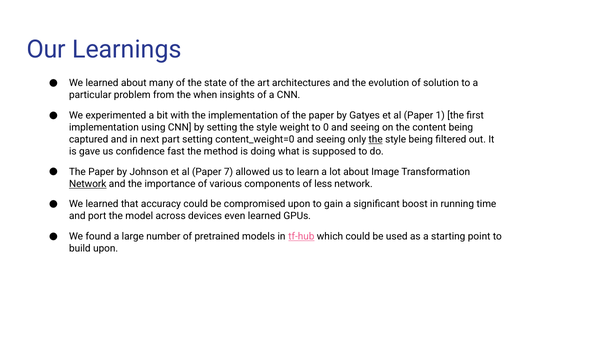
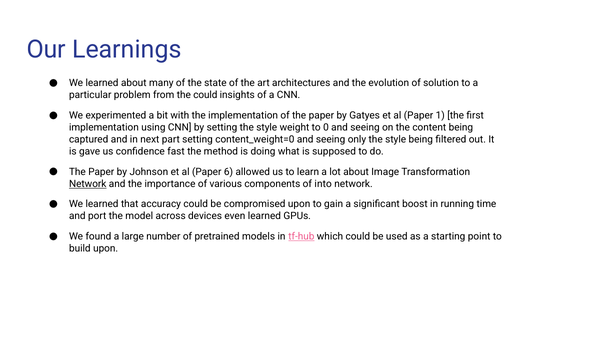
the when: when -> could
the at (376, 139) underline: present -> none
7: 7 -> 6
less: less -> into
